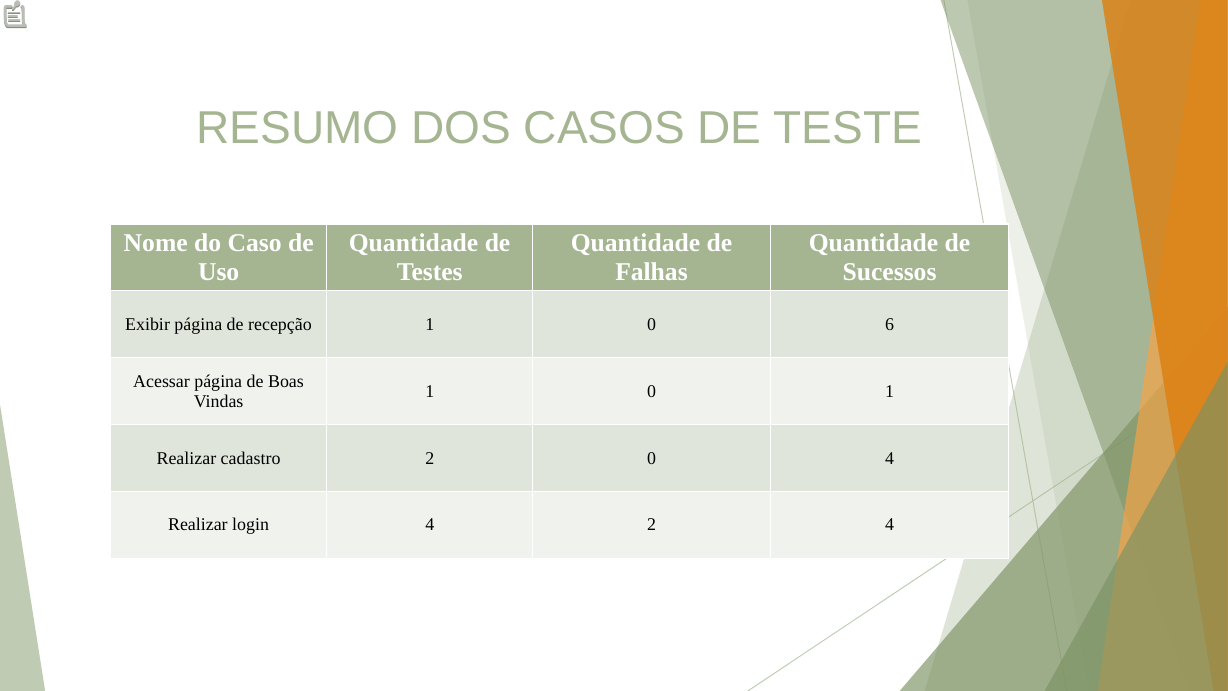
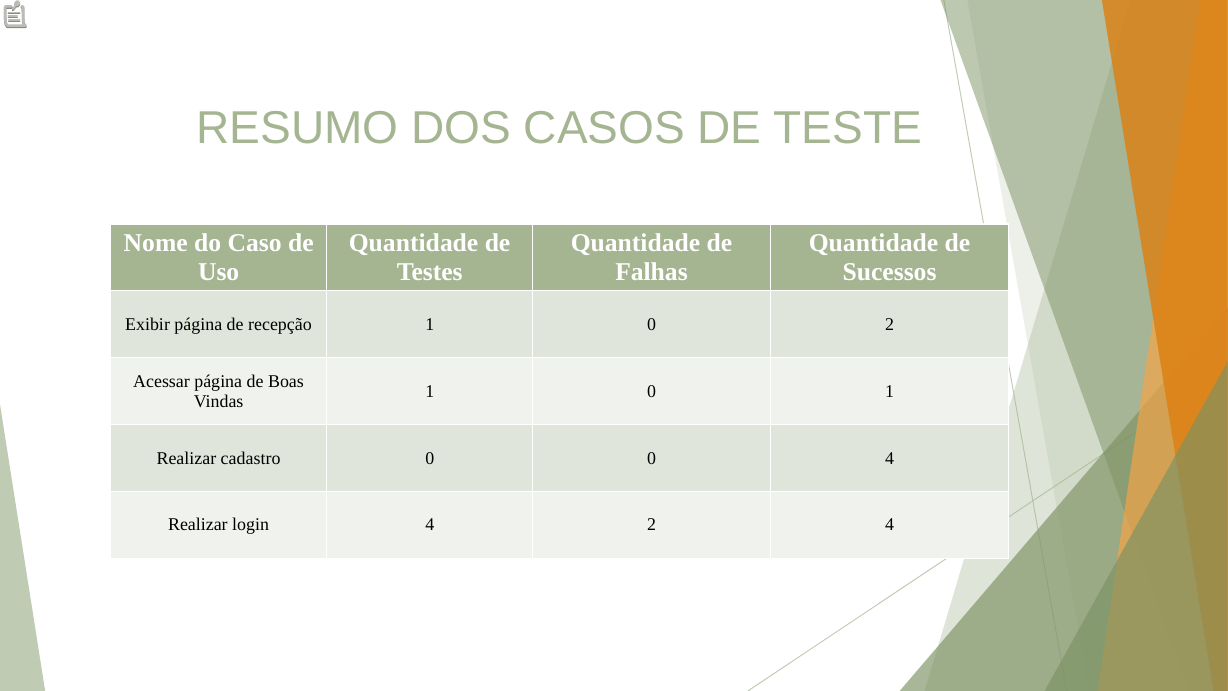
0 6: 6 -> 2
cadastro 2: 2 -> 0
